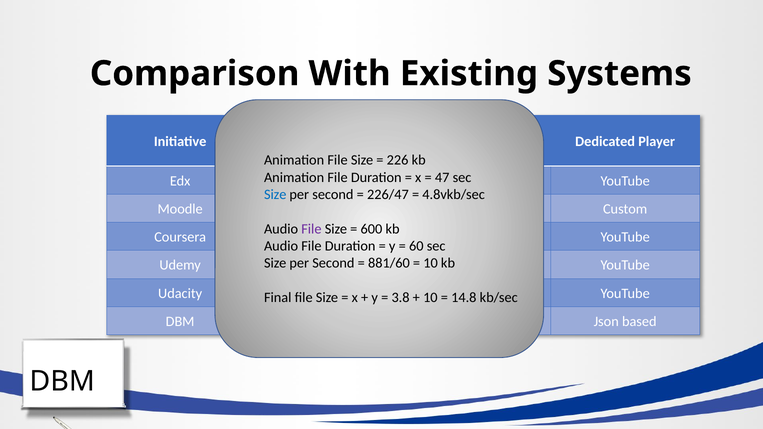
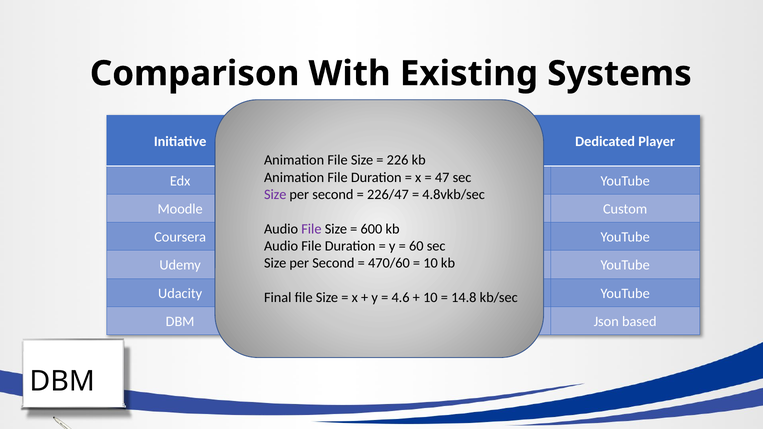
Size at (275, 195) colour: blue -> purple
881/60: 881/60 -> 470/60
3.8: 3.8 -> 4.6
